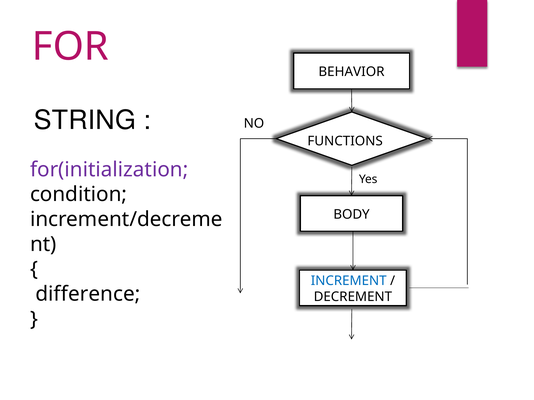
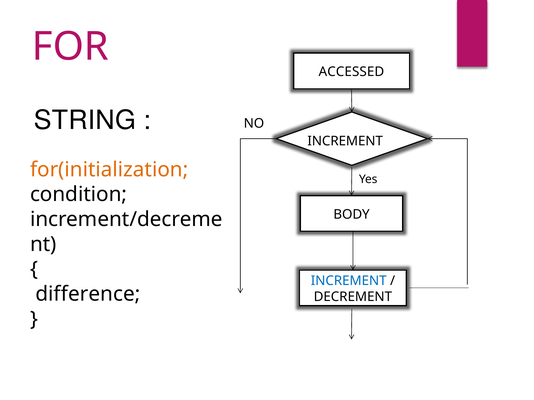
BEHAVIOR: BEHAVIOR -> ACCESSED
FUNCTIONS at (345, 141): FUNCTIONS -> INCREMENT
for(initialization colour: purple -> orange
